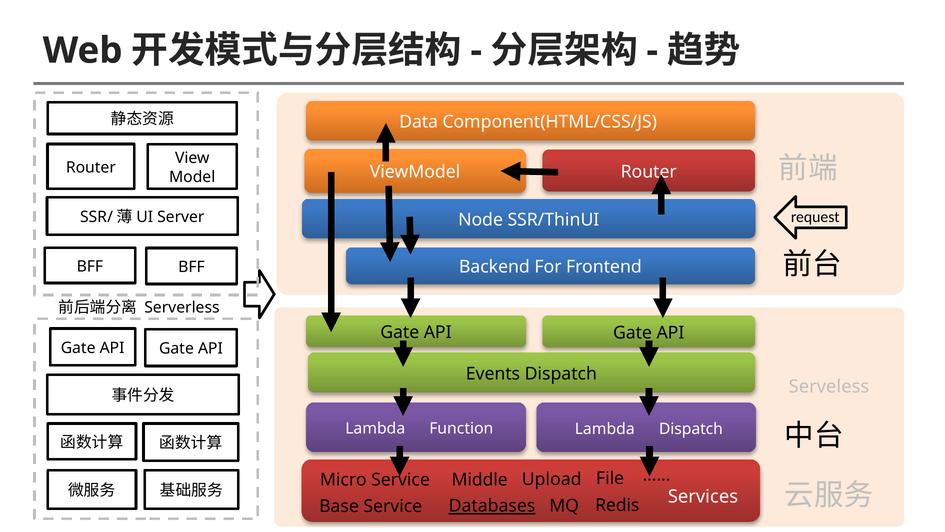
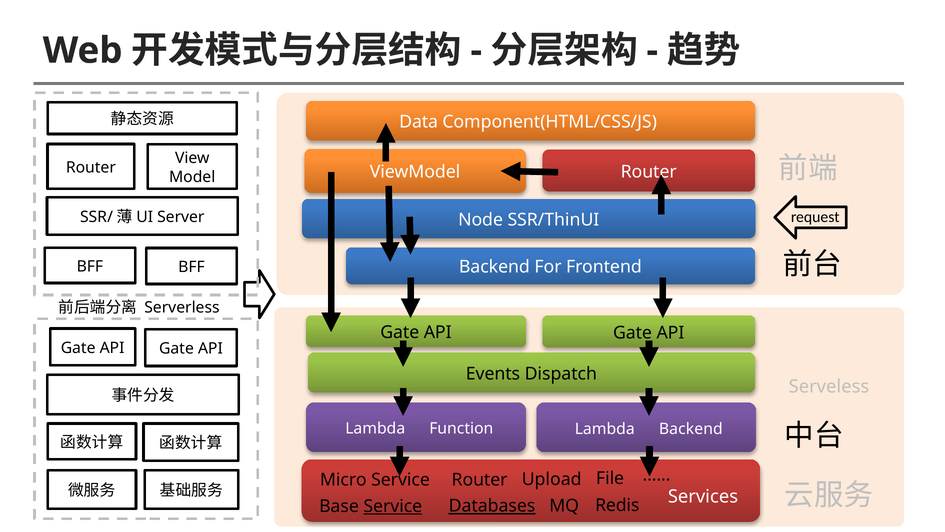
Lambda Dispatch: Dispatch -> Backend
Middle at (480, 479): Middle -> Router
Service at (393, 506) underline: none -> present
